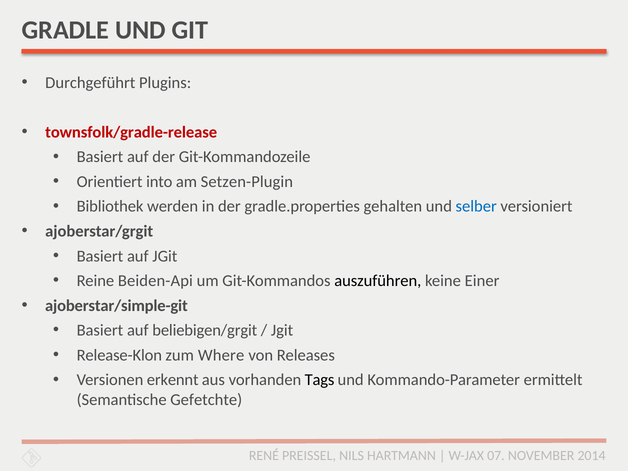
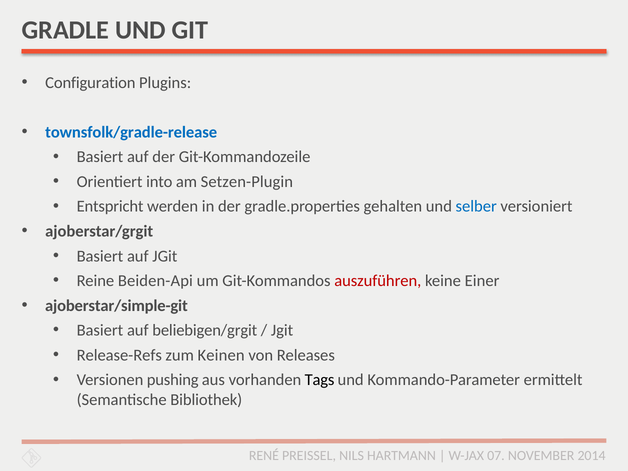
Durchgeführt: Durchgeführt -> Configuration
townsfolk/gradle-release colour: red -> blue
Bibliothek: Bibliothek -> Entspricht
auszuführen colour: black -> red
Release-Klon: Release-Klon -> Release-Refs
Where: Where -> Keinen
erkennt: erkennt -> pushing
Gefetchte: Gefetchte -> Bibliothek
